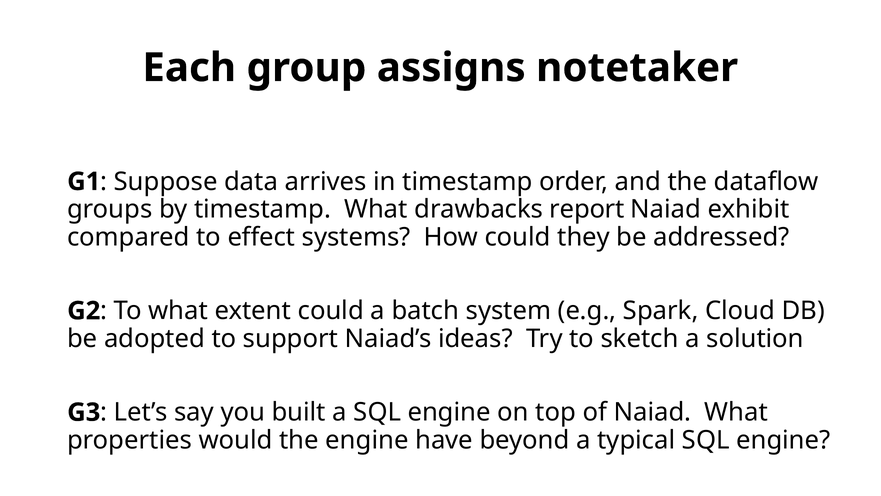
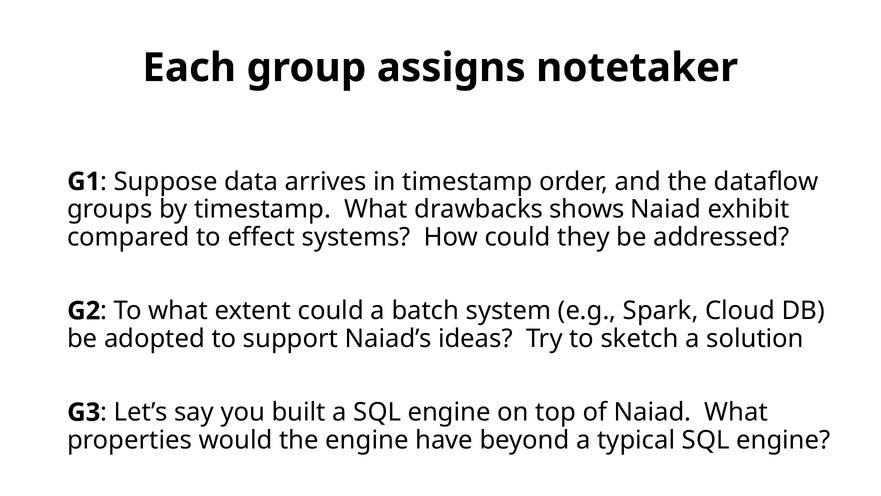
report: report -> shows
